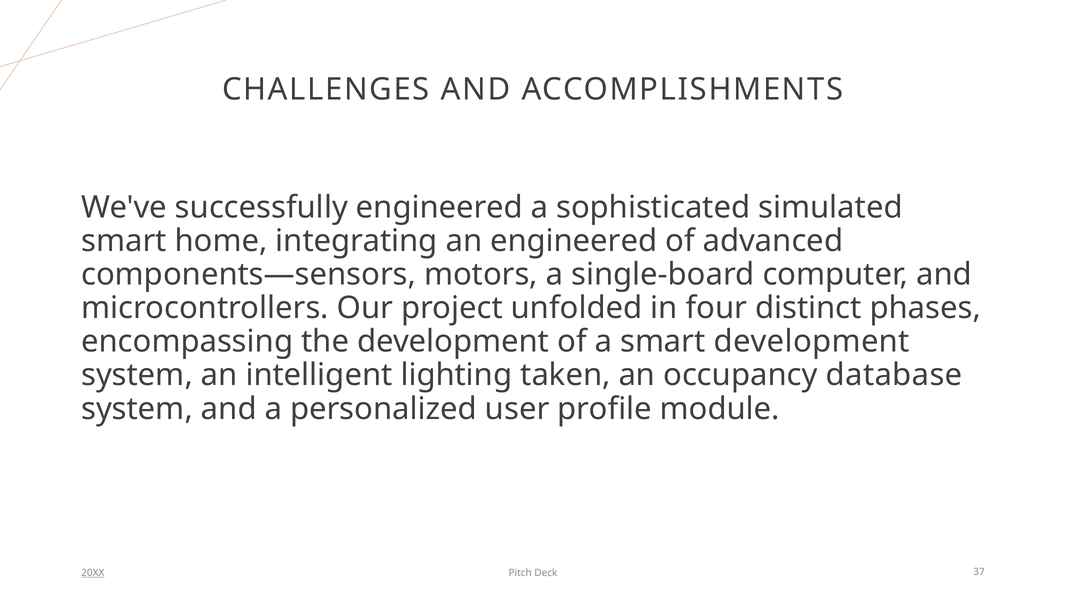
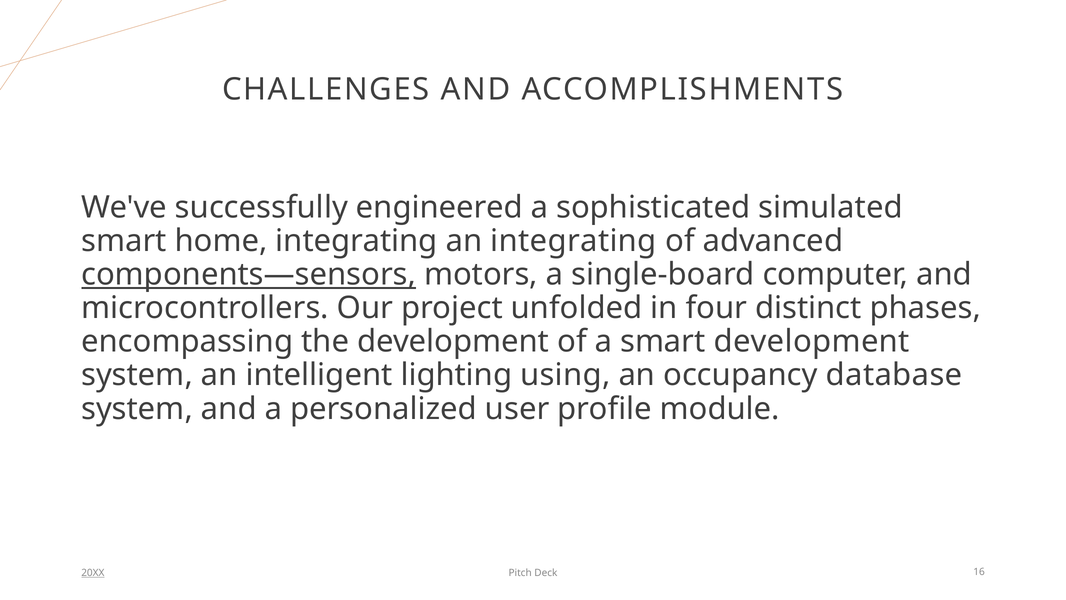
an engineered: engineered -> integrating
components—sensors underline: none -> present
taken: taken -> using
37: 37 -> 16
